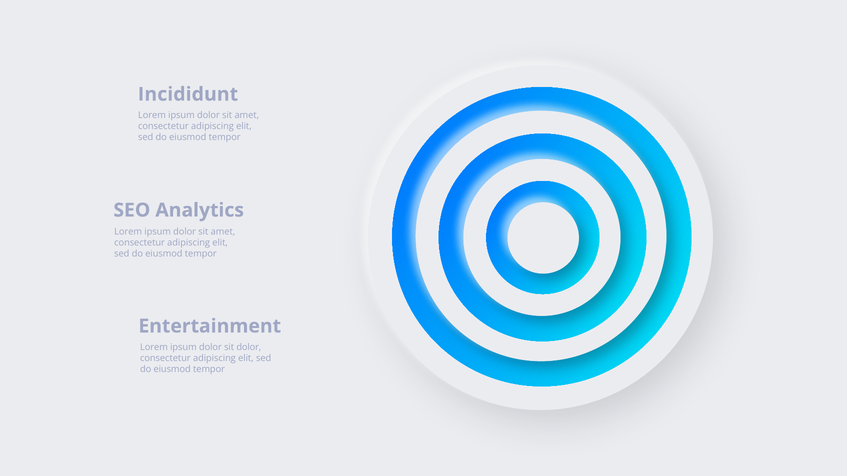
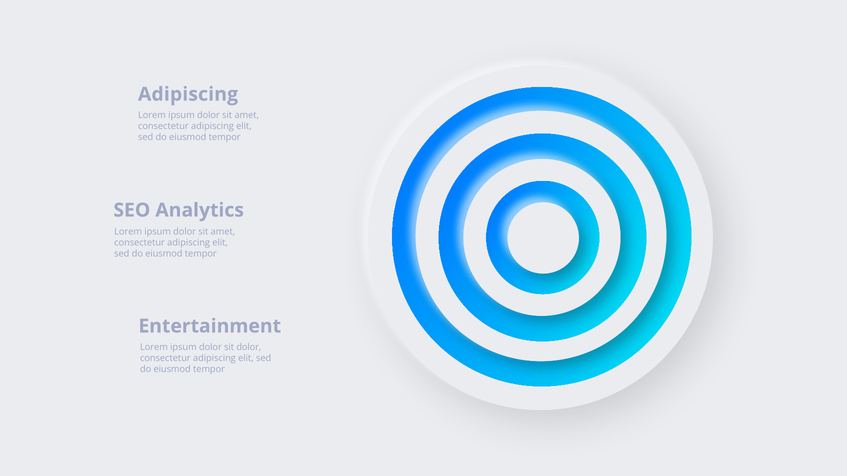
Incididunt at (188, 94): Incididunt -> Adipiscing
